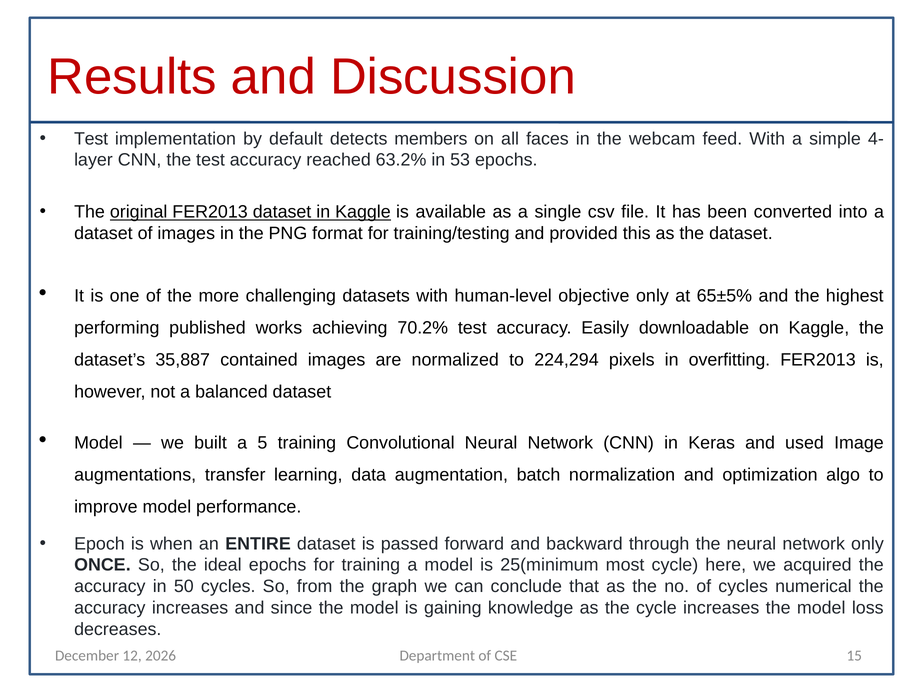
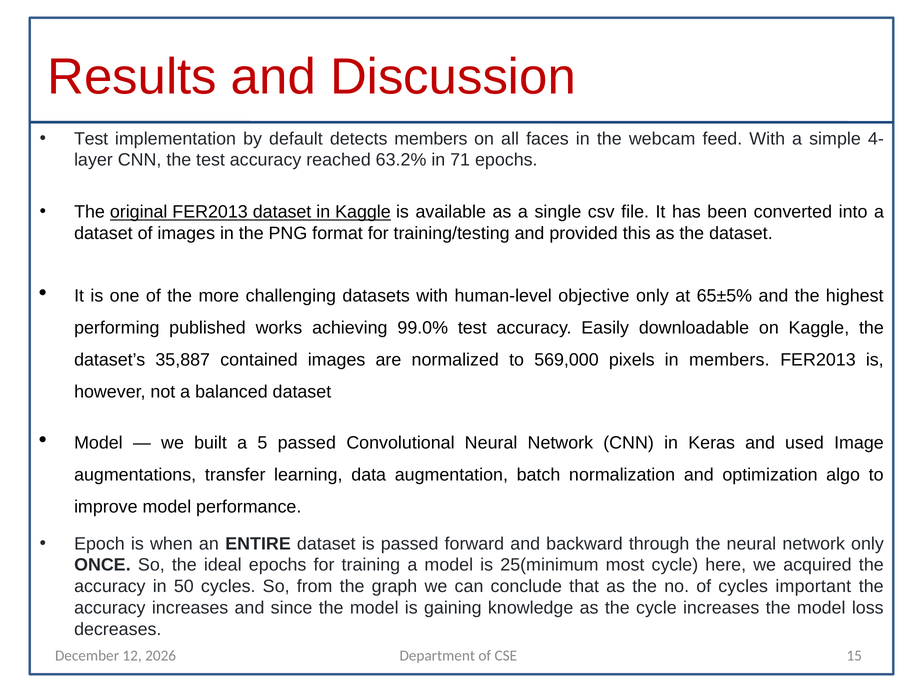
53: 53 -> 71
70.2%: 70.2% -> 99.0%
224,294: 224,294 -> 569,000
in overfitting: overfitting -> members
5 training: training -> passed
numerical: numerical -> important
